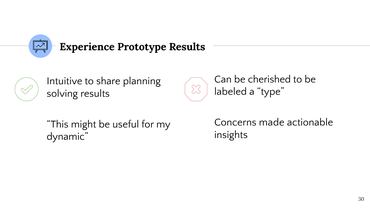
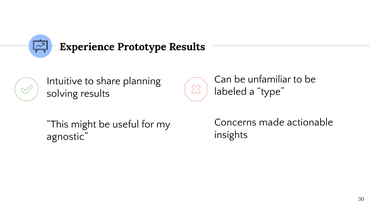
cherished: cherished -> unfamiliar
dynamic: dynamic -> agnostic
